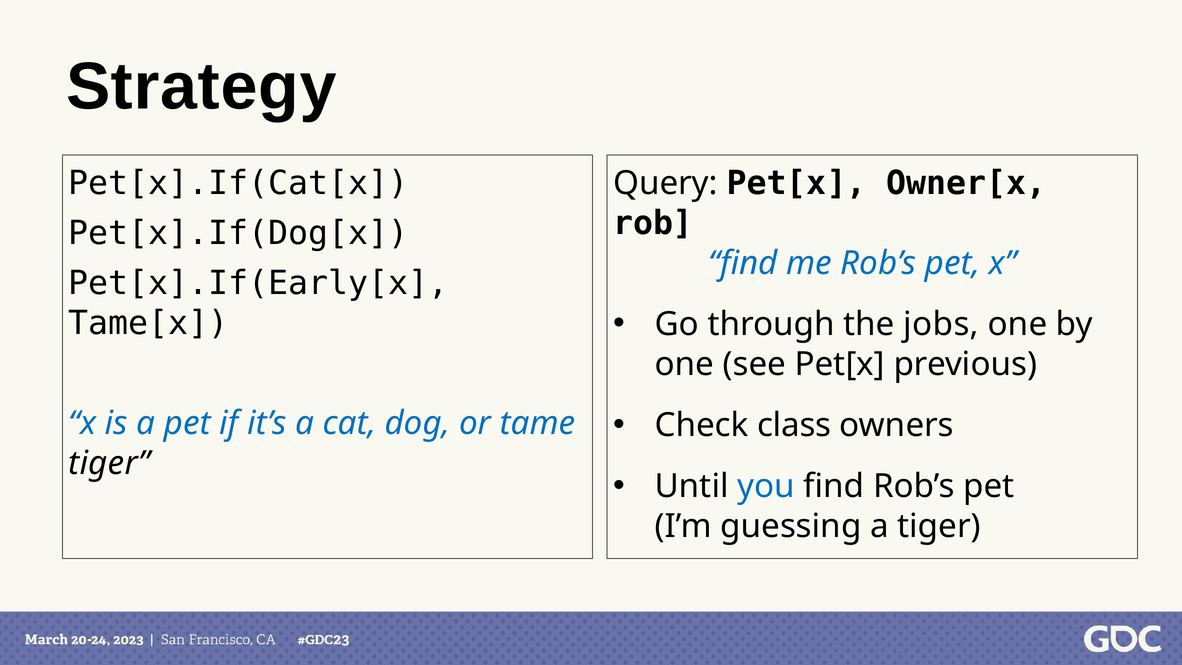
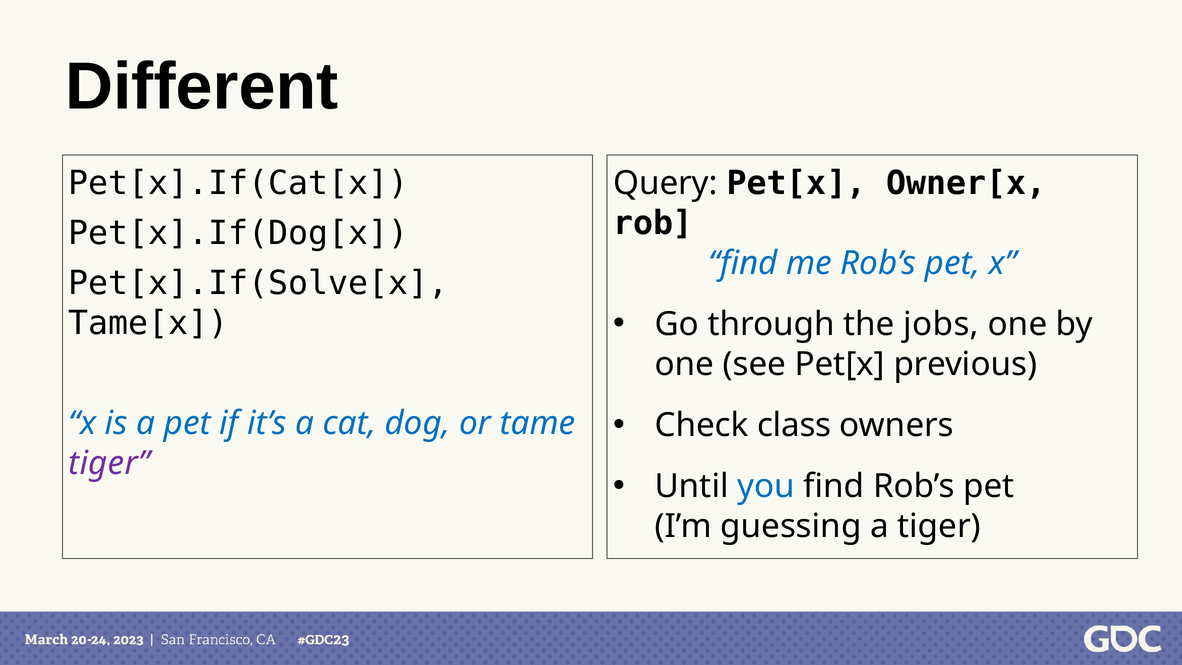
Strategy: Strategy -> Different
Pet[x].If(Early[x: Pet[x].If(Early[x -> Pet[x].If(Solve[x
tiger at (109, 463) colour: black -> purple
